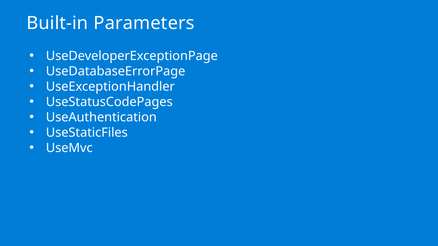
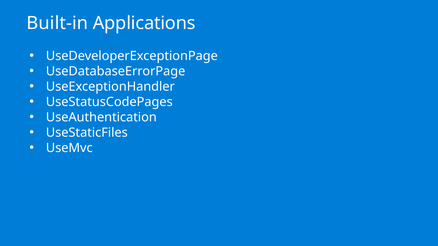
Parameters: Parameters -> Applications
